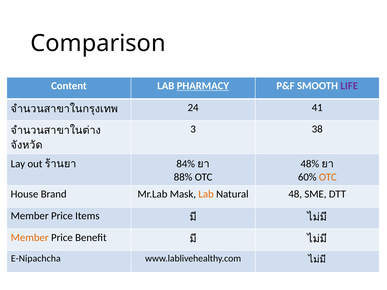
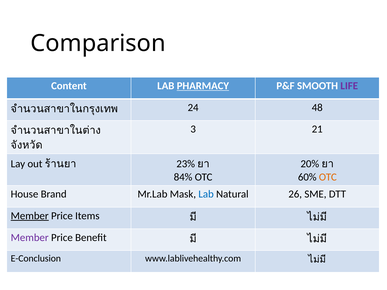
41: 41 -> 48
38: 38 -> 21
84%: 84% -> 23%
48%: 48% -> 20%
88%: 88% -> 84%
Lab at (206, 194) colour: orange -> blue
48: 48 -> 26
Member at (30, 216) underline: none -> present
Member at (30, 238) colour: orange -> purple
E-Nipachcha: E-Nipachcha -> E-Conclusion
